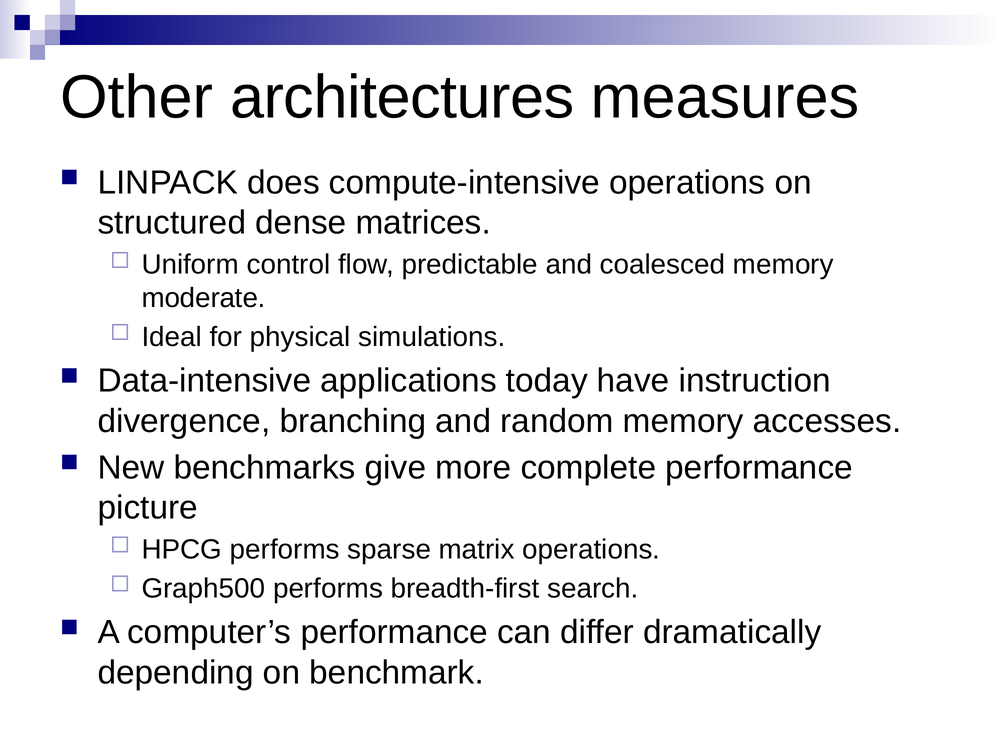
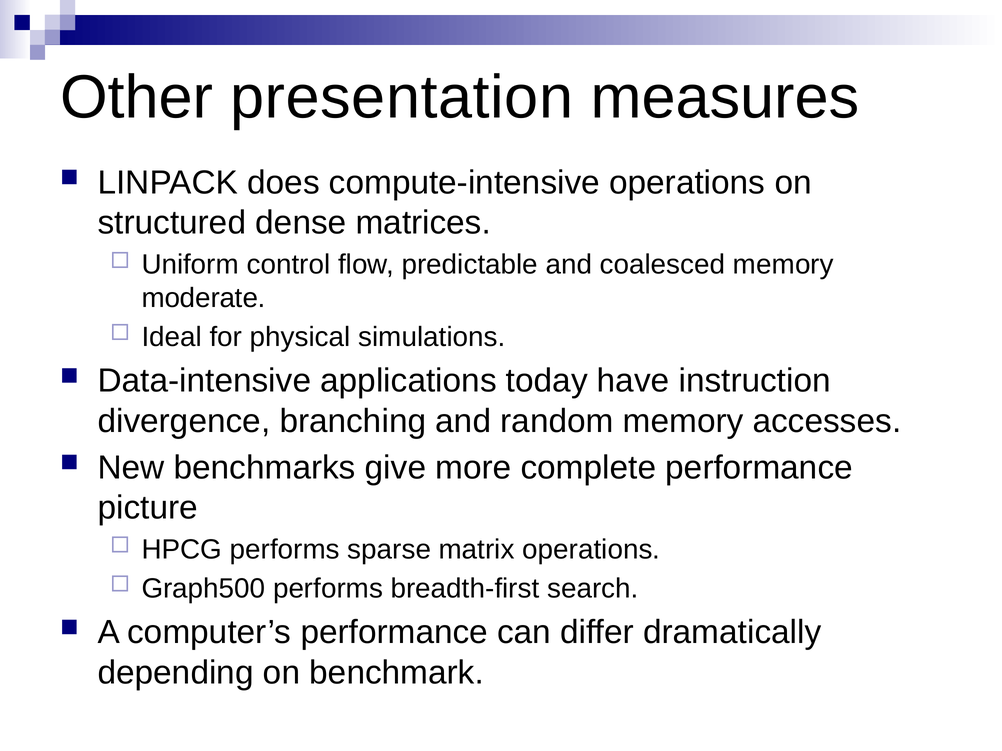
architectures: architectures -> presentation
